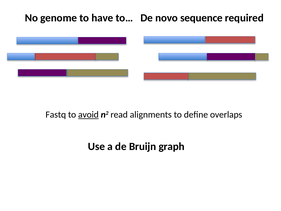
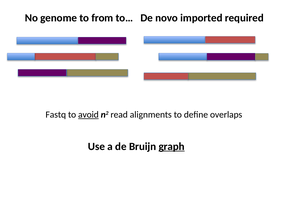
have: have -> from
sequence: sequence -> imported
graph underline: none -> present
